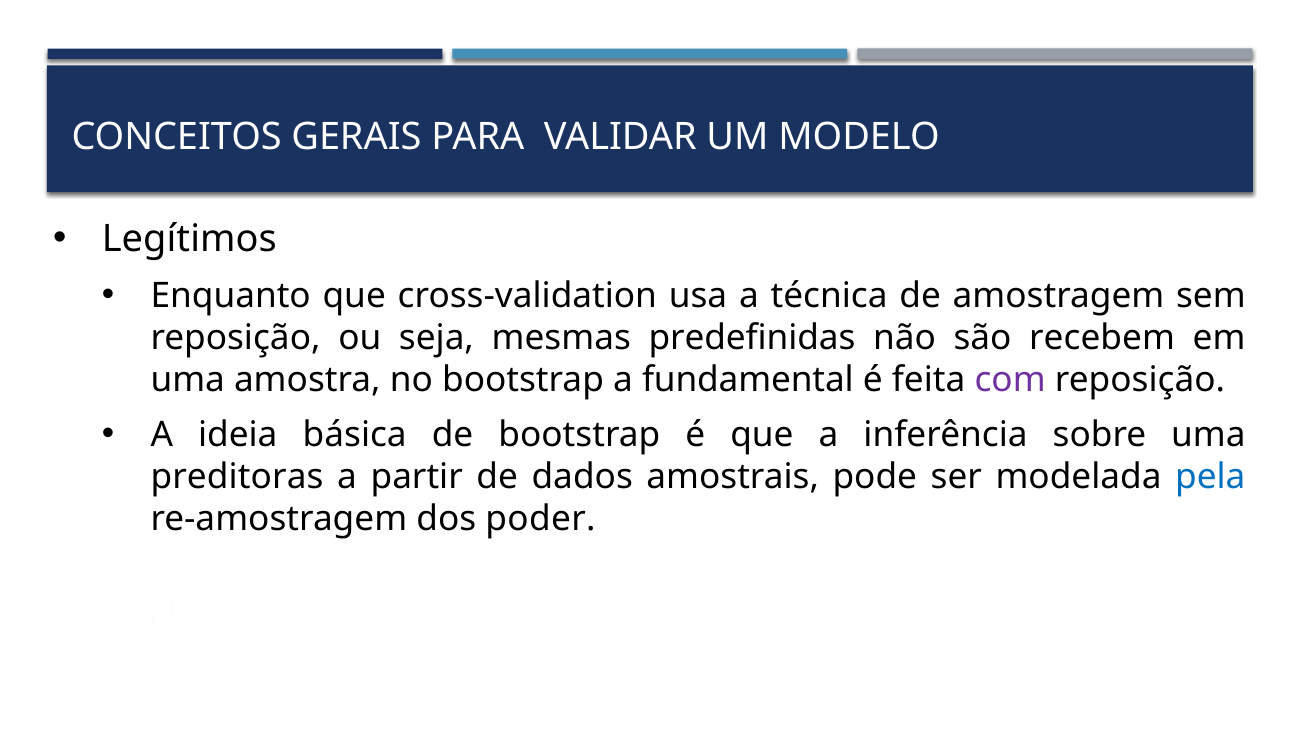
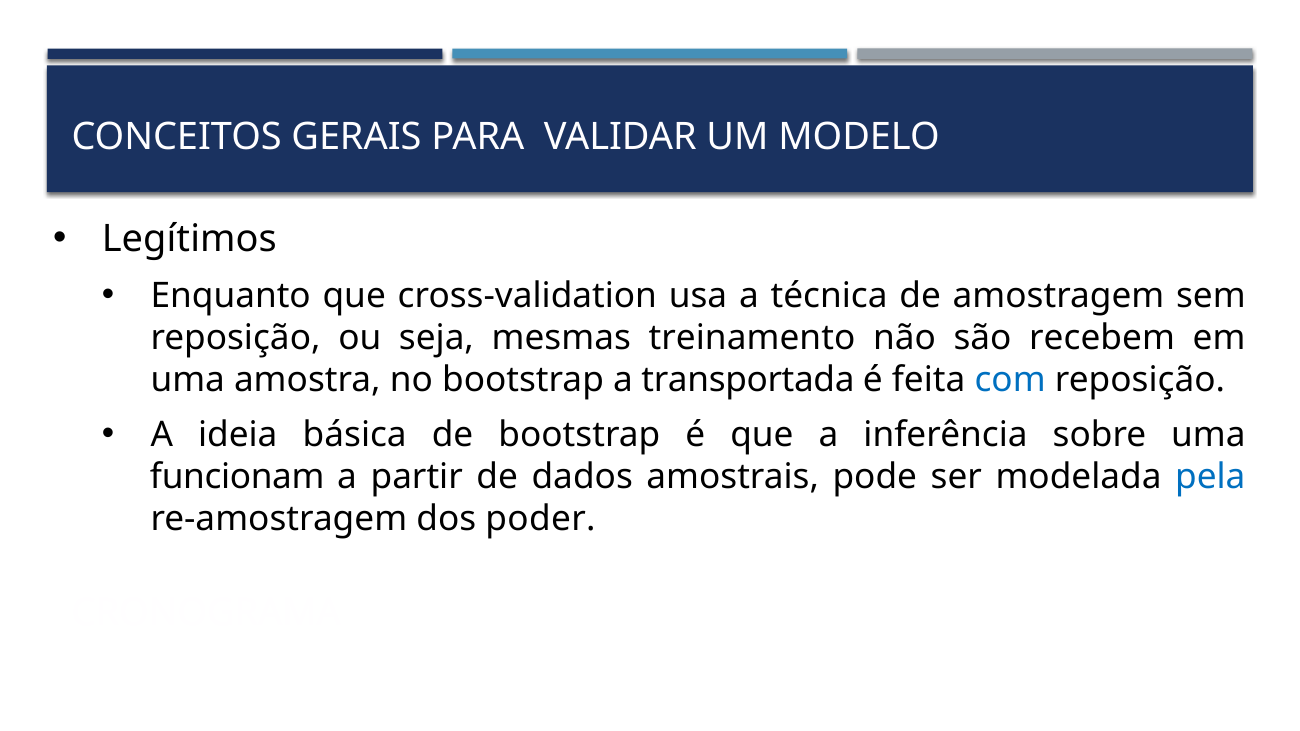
predefinidas: predefinidas -> treinamento
fundamental: fundamental -> transportada
com colour: purple -> blue
preditoras: preditoras -> funcionam
